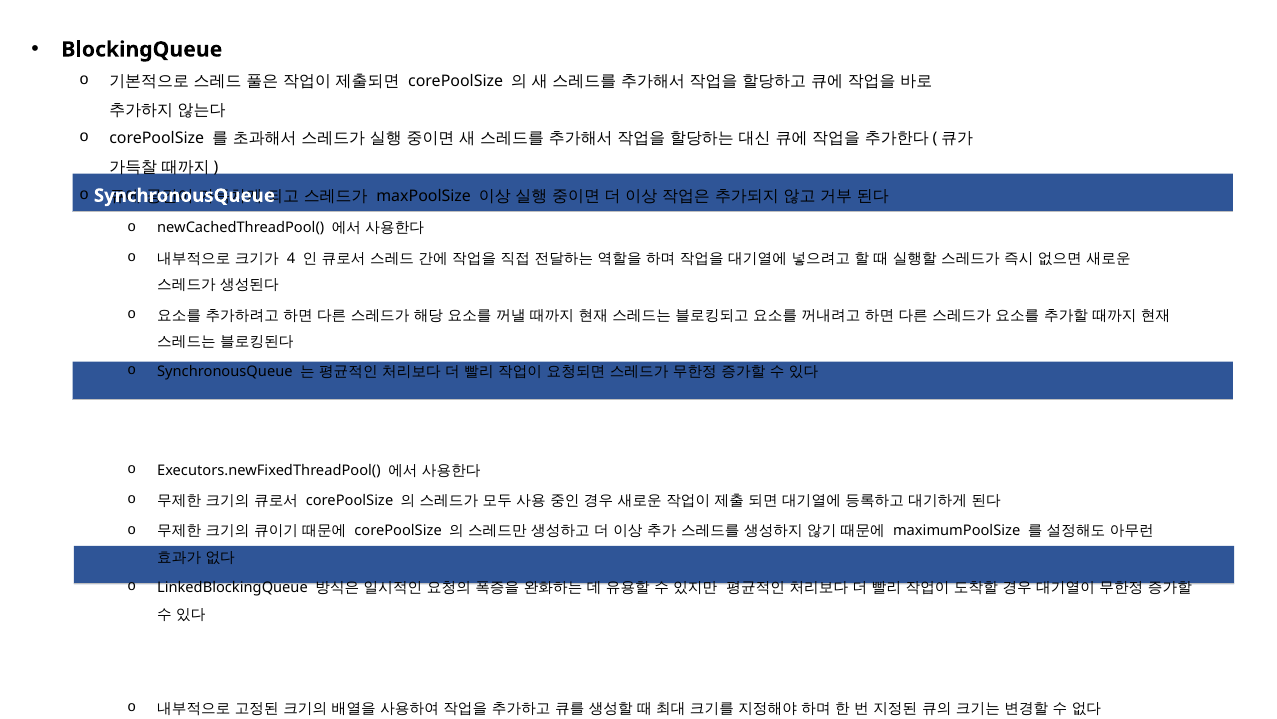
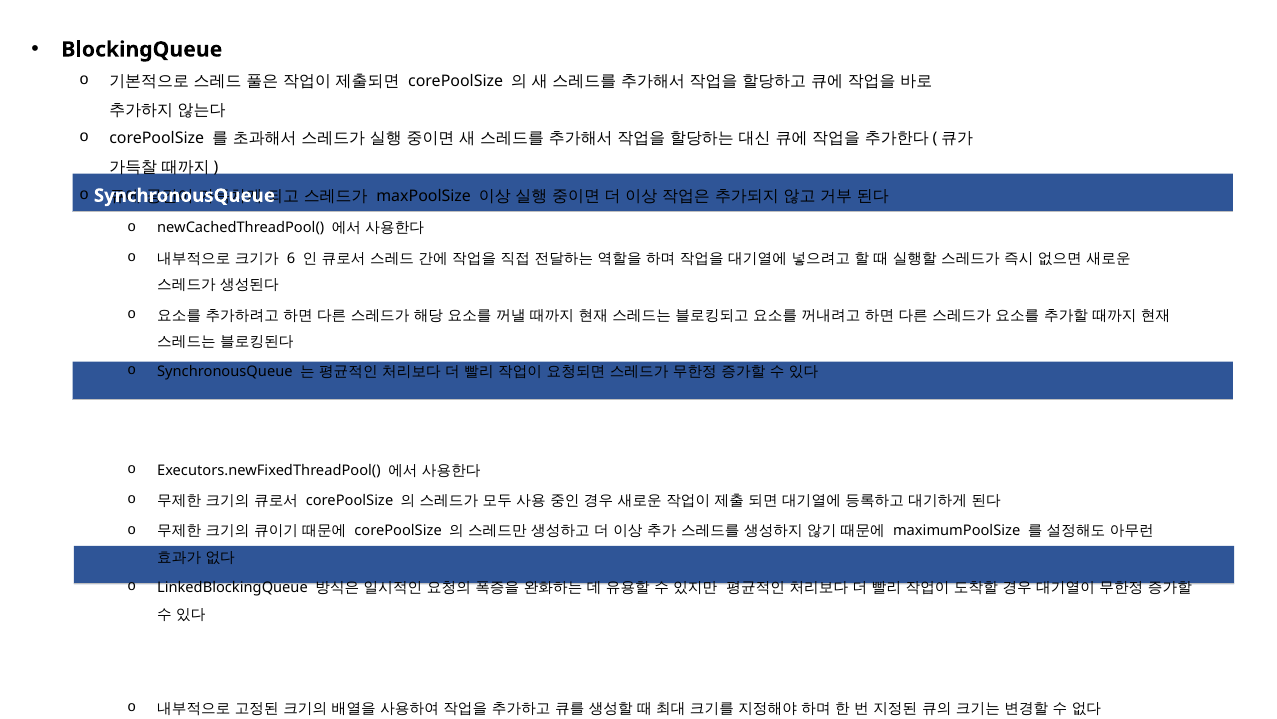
4: 4 -> 6
